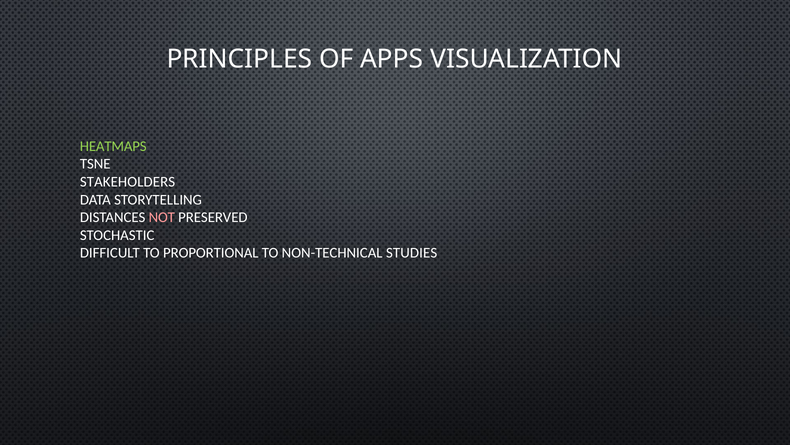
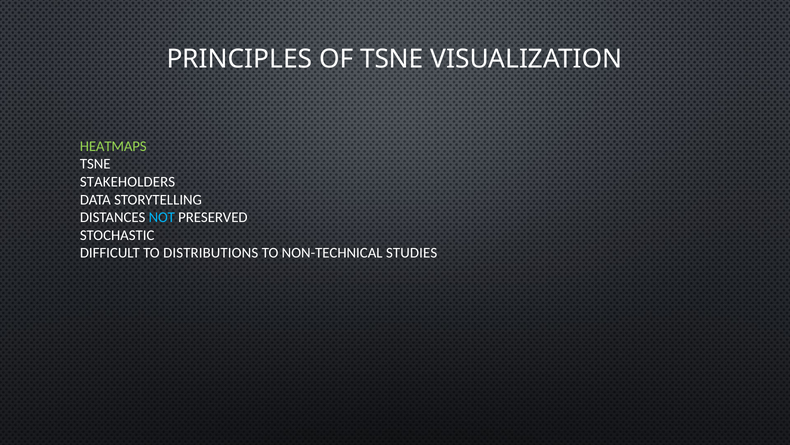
OF APPS: APPS -> TSNE
NOT colour: pink -> light blue
PROPORTIONAL: PROPORTIONAL -> DISTRIBUTIONS
